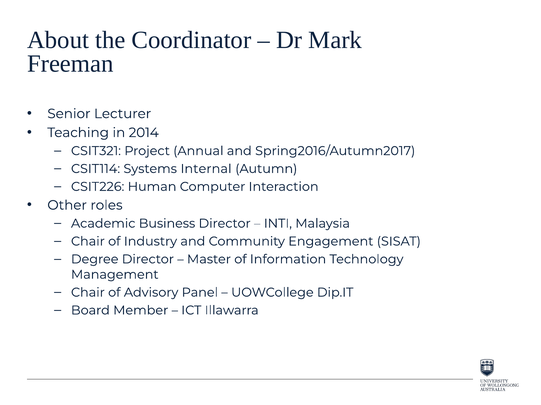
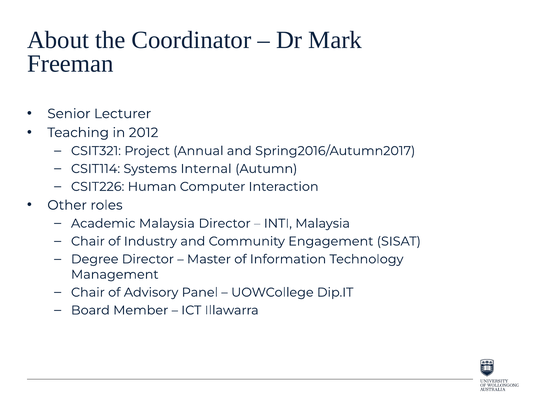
2014: 2014 -> 2012
Academic Business: Business -> Malaysia
